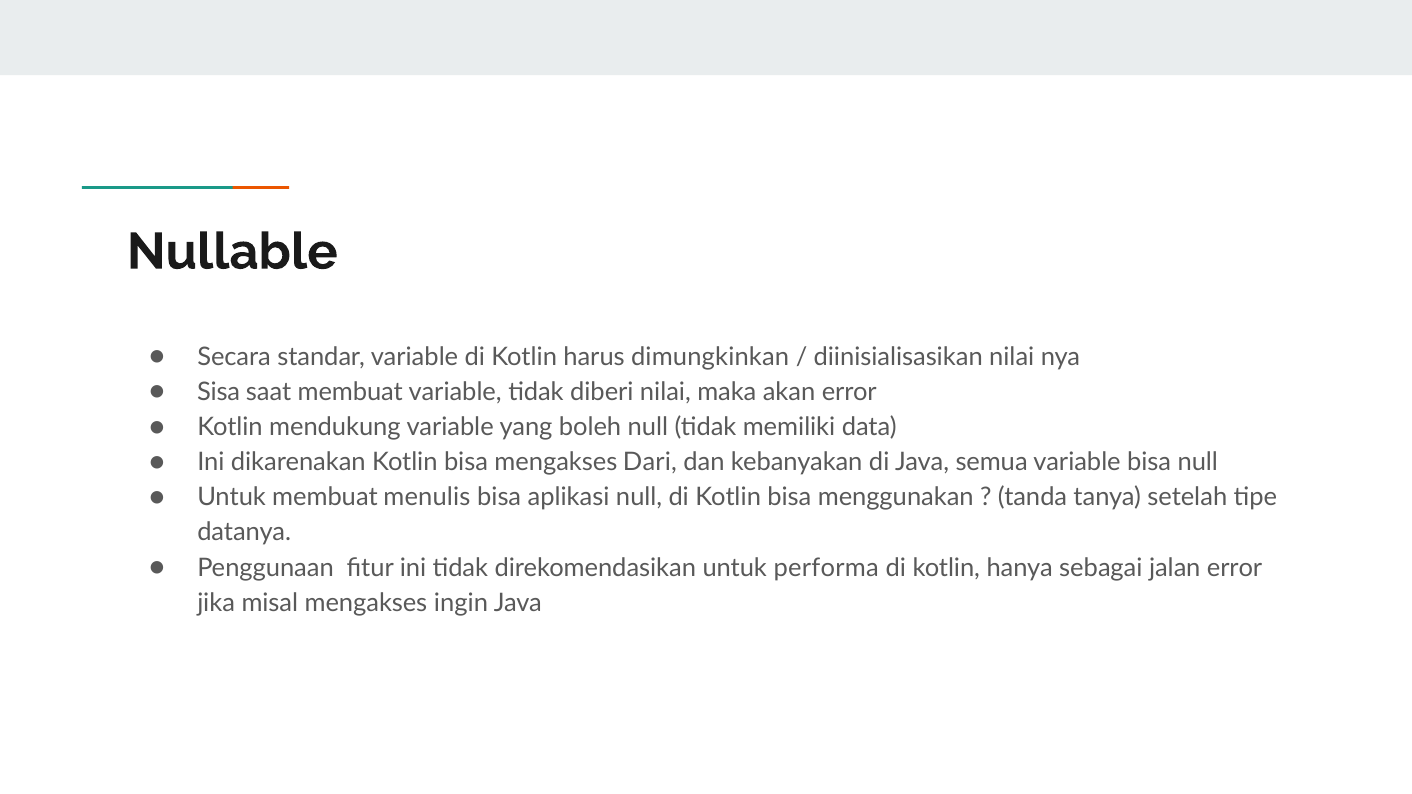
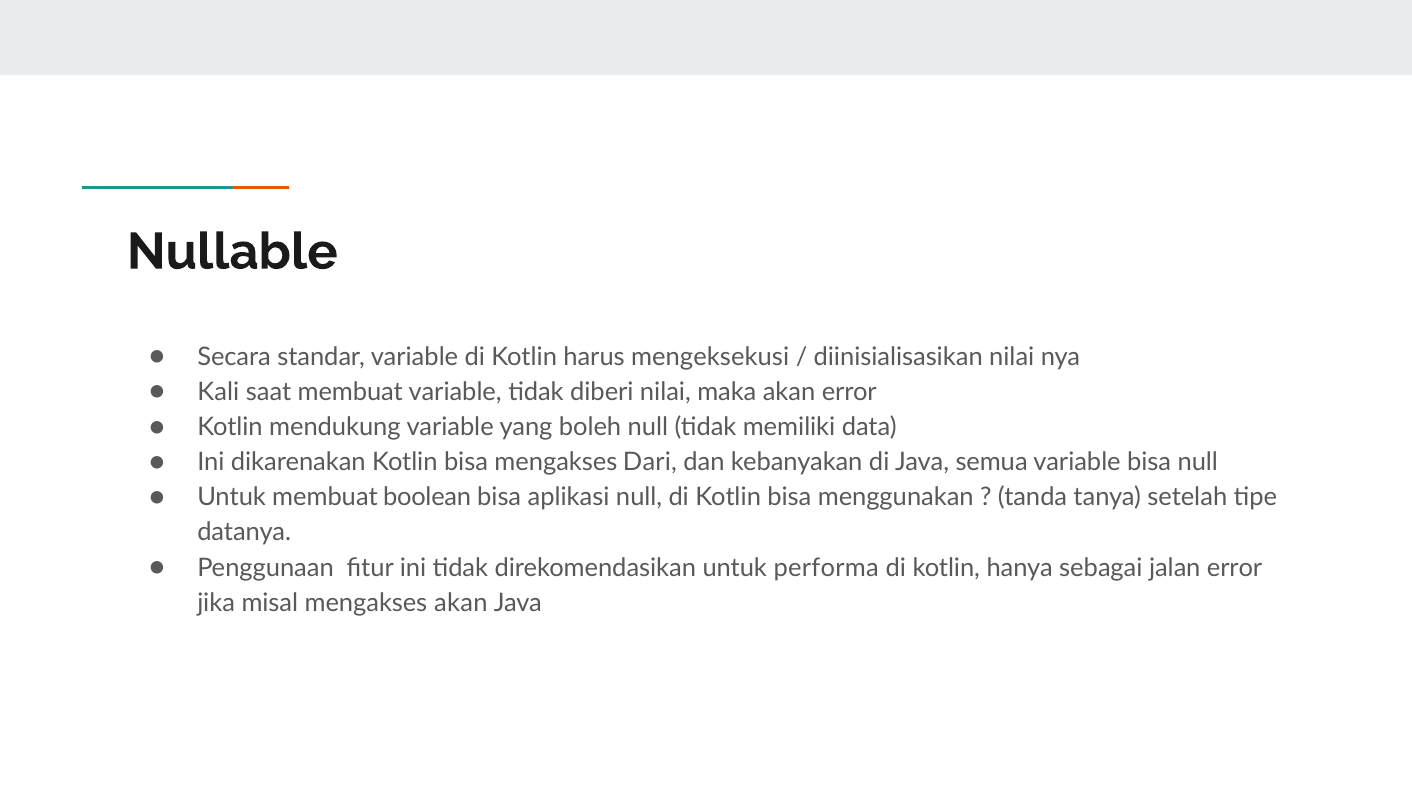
dimungkinkan: dimungkinkan -> mengeksekusi
Sisa: Sisa -> Kali
menulis: menulis -> boolean
mengakses ingin: ingin -> akan
